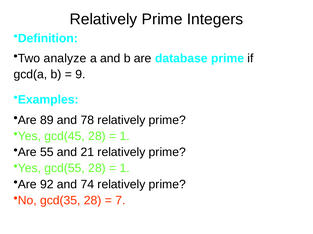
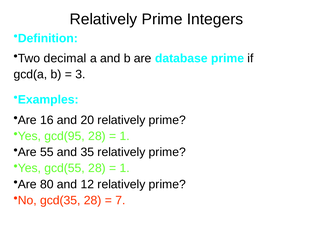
analyze: analyze -> decimal
9: 9 -> 3
89: 89 -> 16
78: 78 -> 20
gcd(45: gcd(45 -> gcd(95
21: 21 -> 35
92: 92 -> 80
74: 74 -> 12
